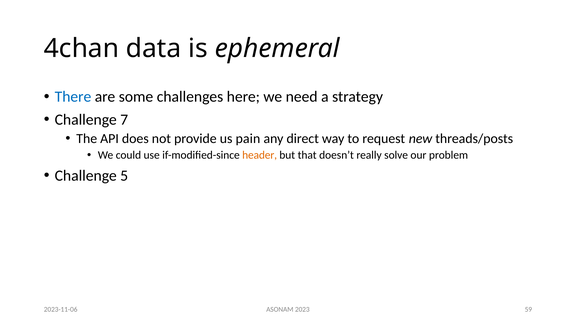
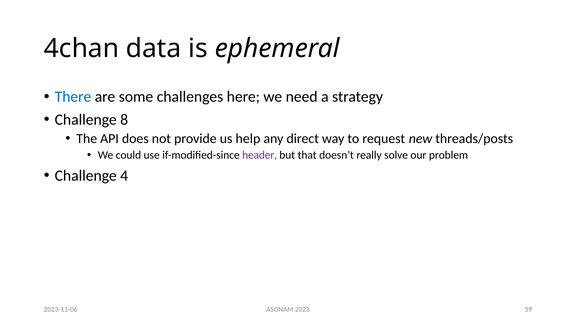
7: 7 -> 8
pain: pain -> help
header colour: orange -> purple
5: 5 -> 4
